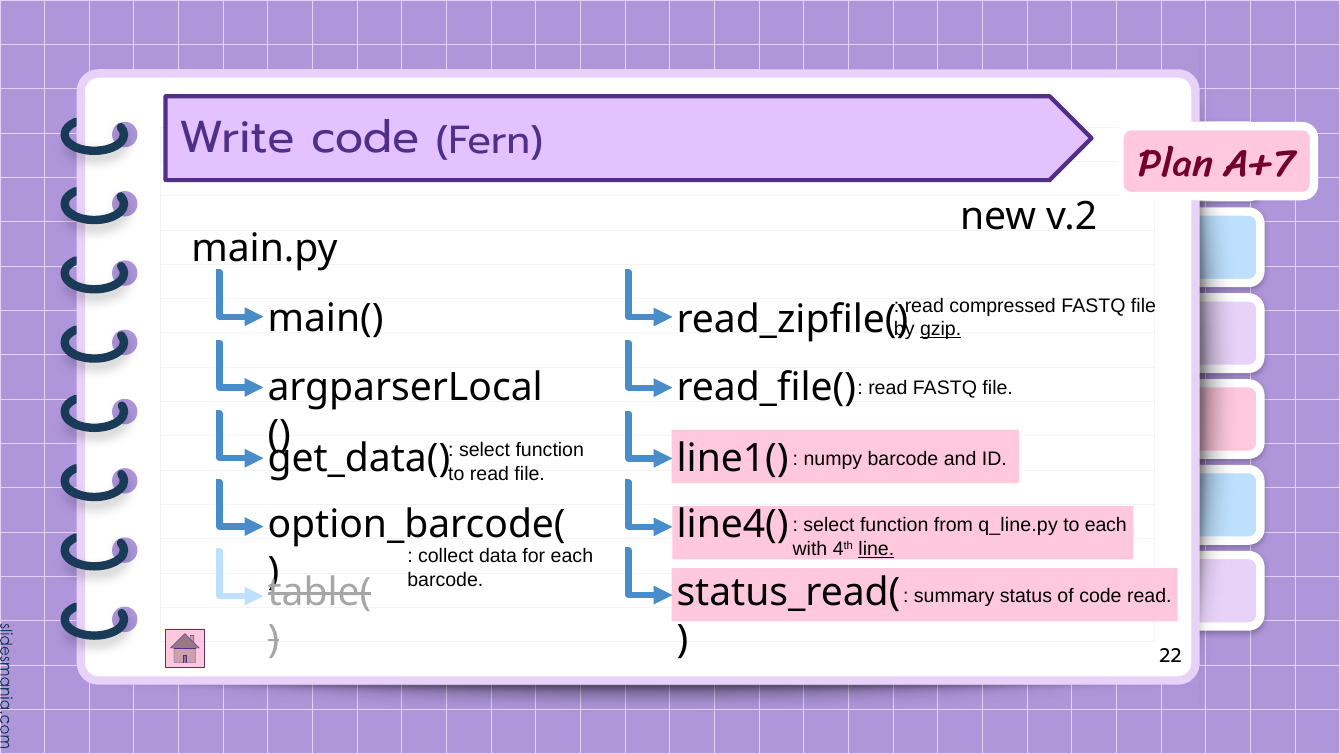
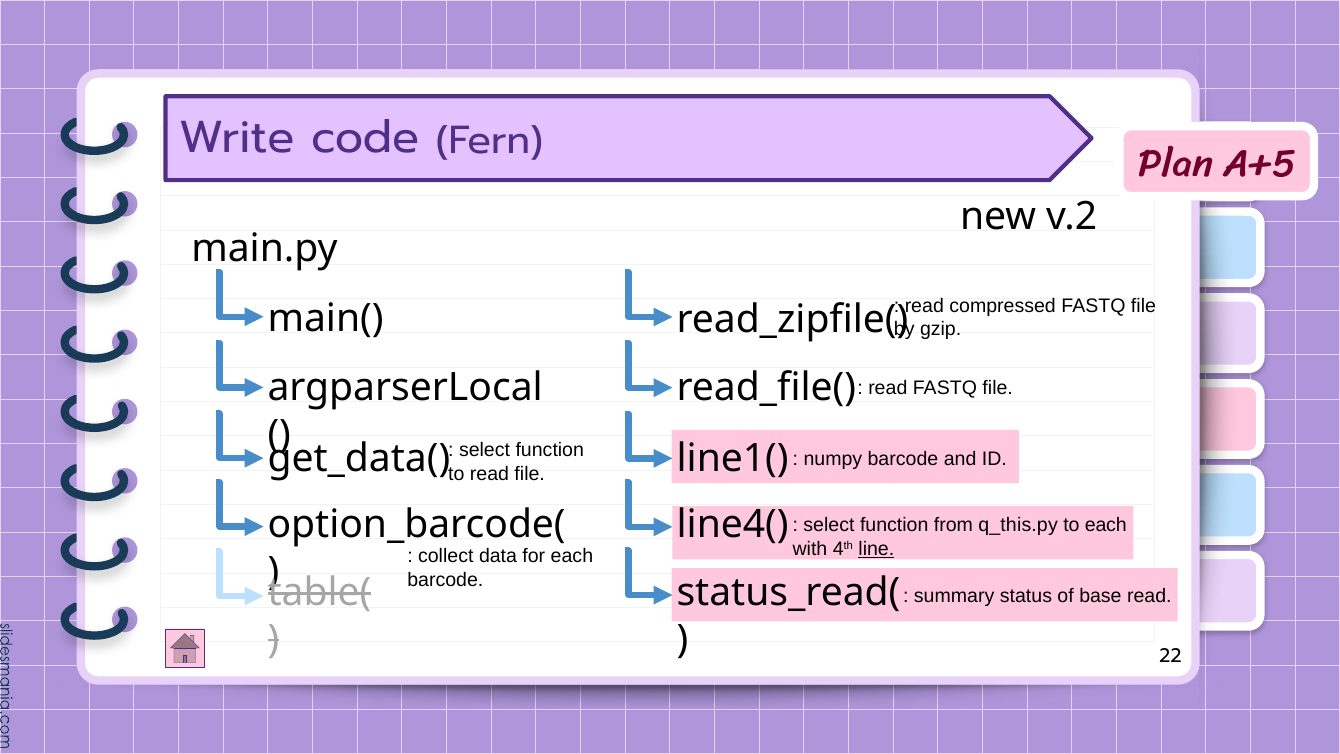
A+7: A+7 -> A+5
gzip underline: present -> none
q_line.py: q_line.py -> q_this.py
of code: code -> base
